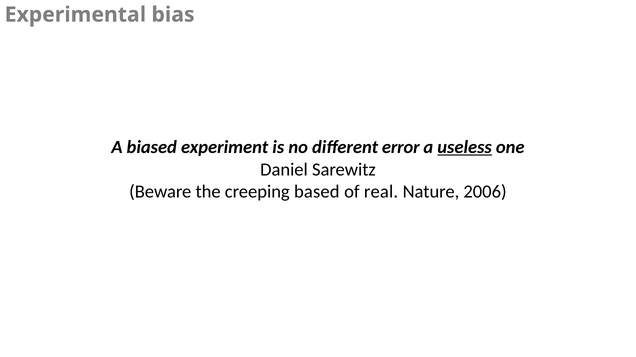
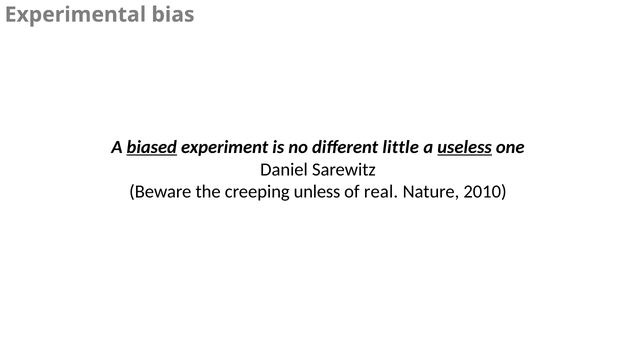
biased underline: none -> present
error: error -> little
based: based -> unless
2006: 2006 -> 2010
